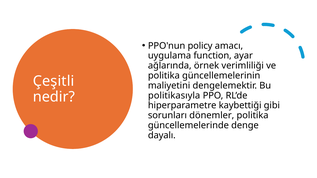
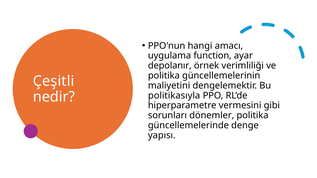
policy: policy -> hangi
ağlarında: ağlarında -> depolanır
kaybettiği: kaybettiği -> vermesini
dayalı: dayalı -> yapısı
